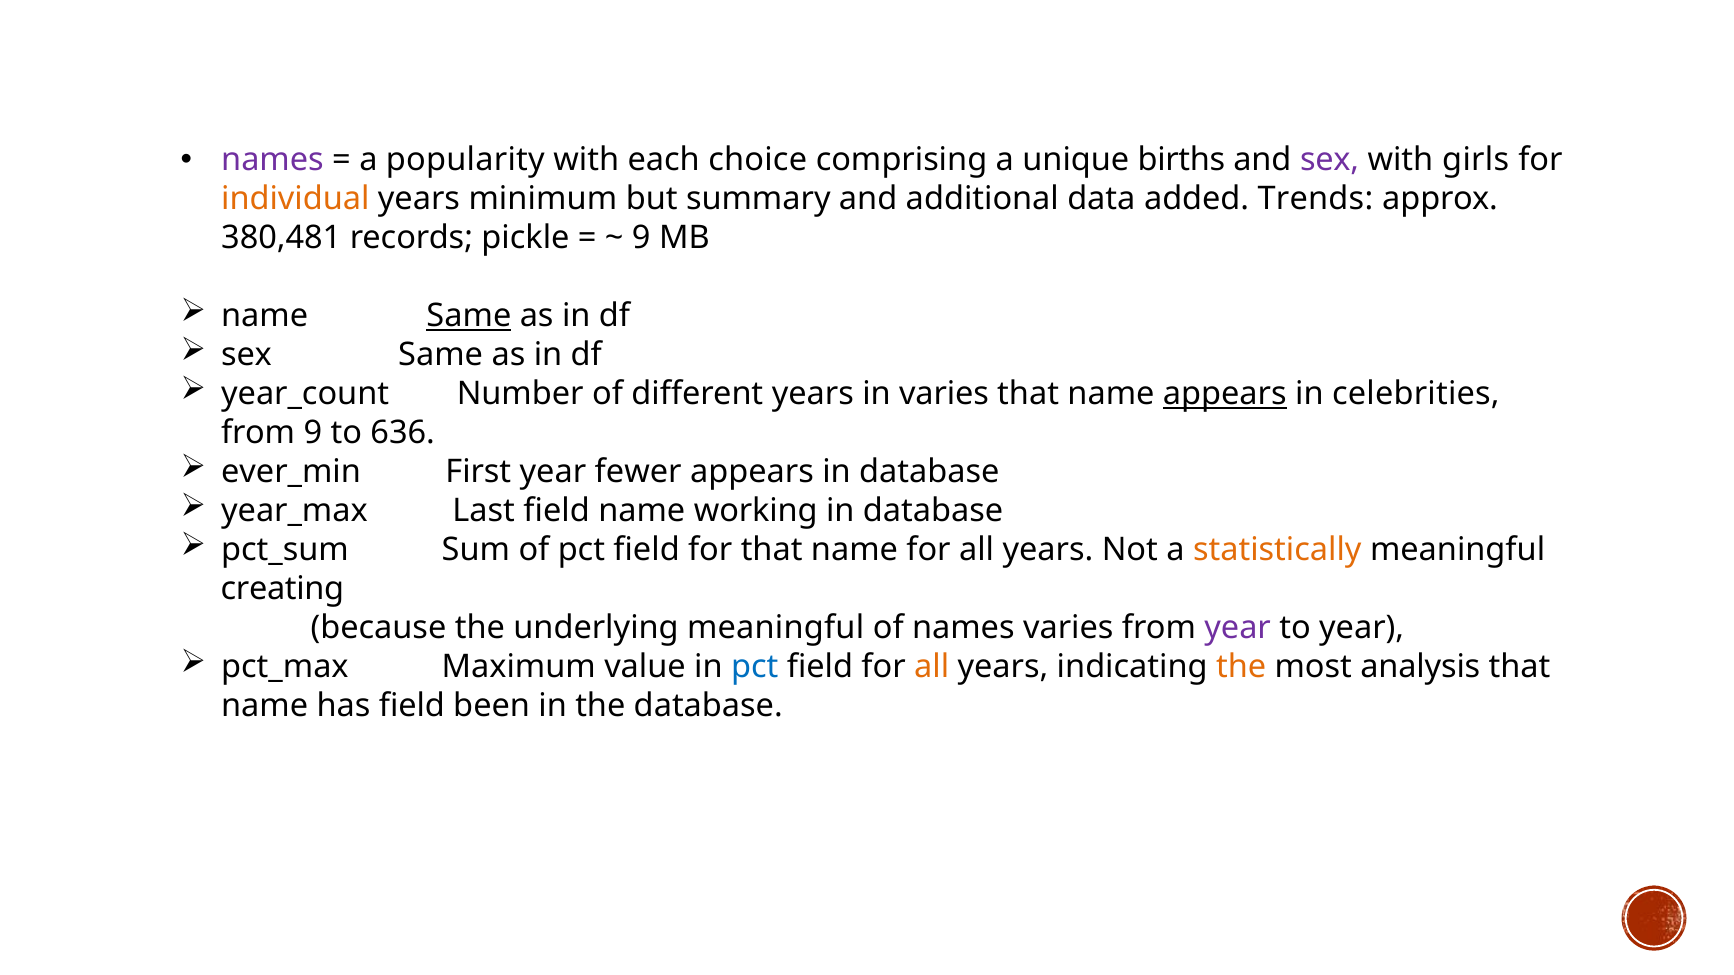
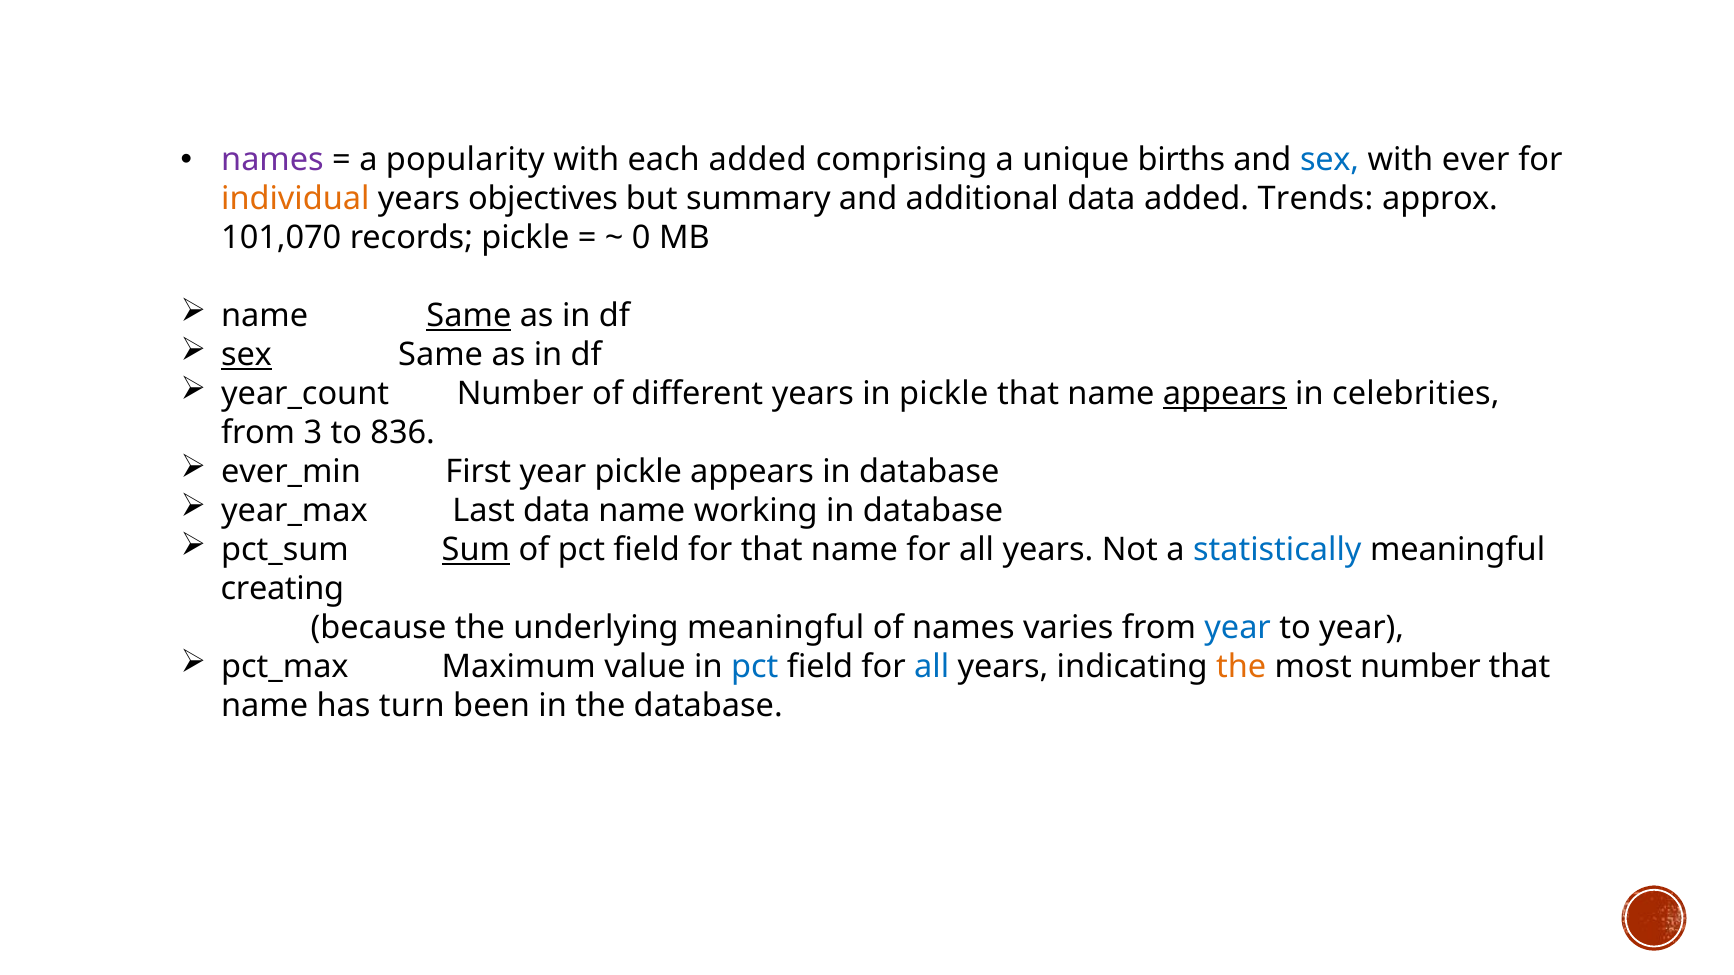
each choice: choice -> added
sex at (1330, 160) colour: purple -> blue
girls: girls -> ever
minimum: minimum -> objectives
380,481: 380,481 -> 101,070
9 at (641, 238): 9 -> 0
sex at (246, 355) underline: none -> present
in varies: varies -> pickle
from 9: 9 -> 3
636: 636 -> 836
year fewer: fewer -> pickle
Last field: field -> data
Sum underline: none -> present
statistically colour: orange -> blue
year at (1238, 628) colour: purple -> blue
all at (932, 667) colour: orange -> blue
most analysis: analysis -> number
has field: field -> turn
